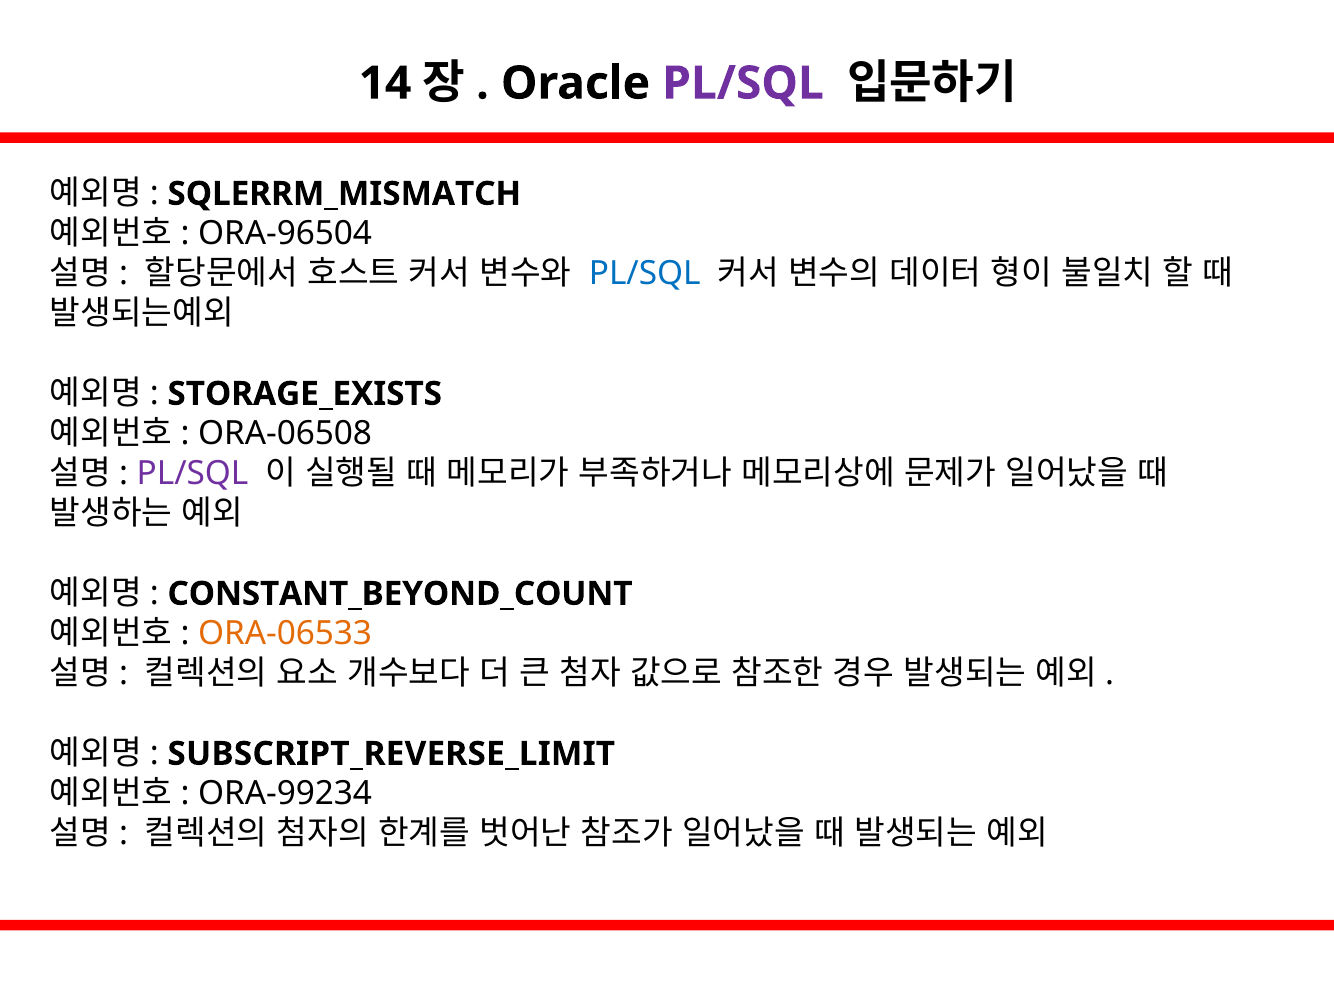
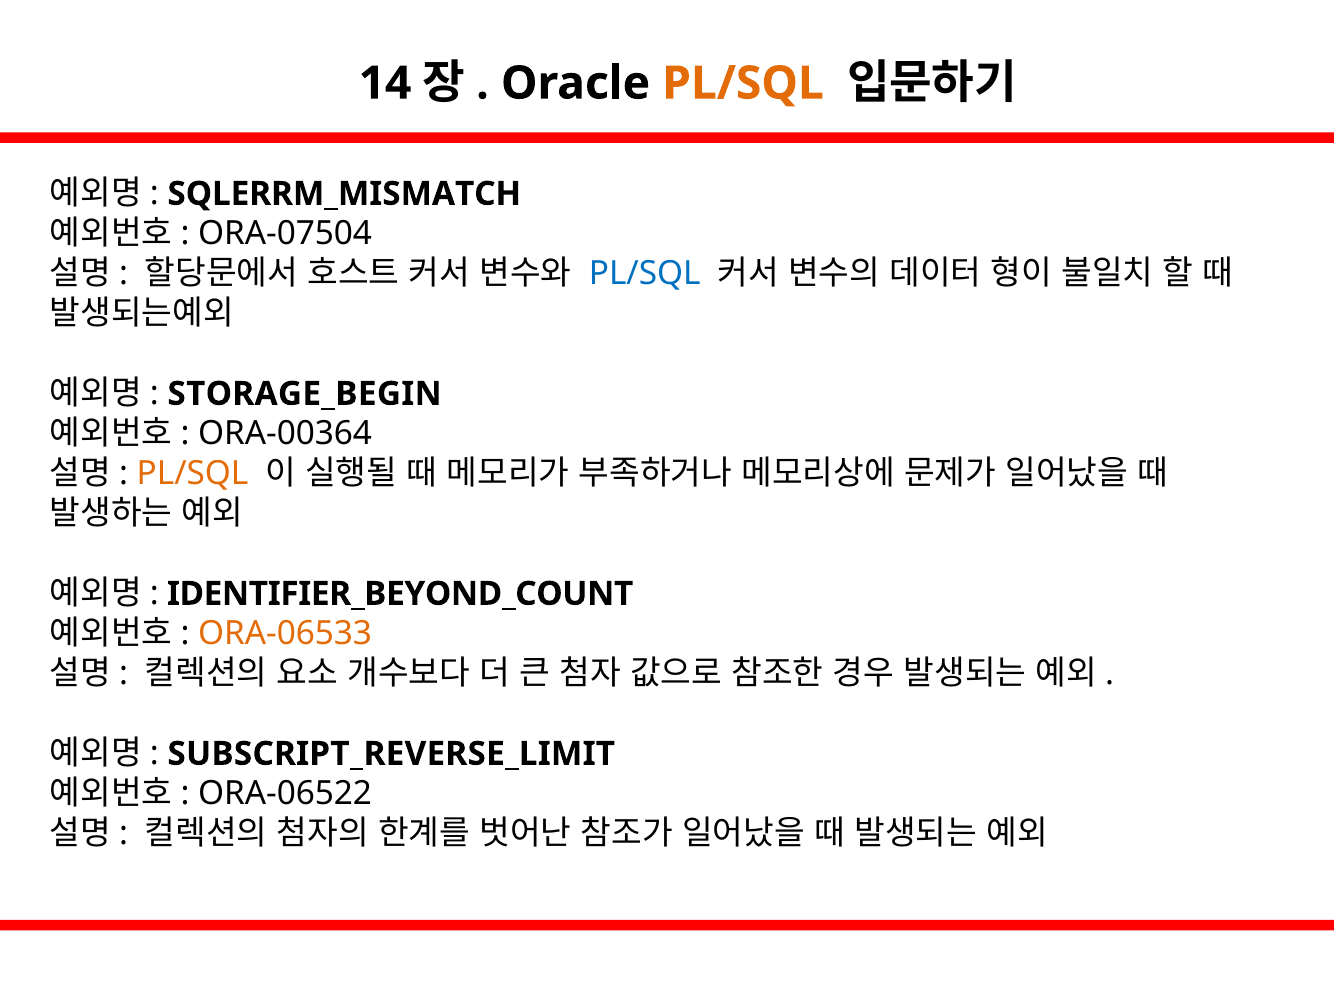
PL/SQL at (743, 83) colour: purple -> orange
ORA-96504: ORA-96504 -> ORA-07504
STORAGE_EXISTS: STORAGE_EXISTS -> STORAGE_BEGIN
ORA-06508: ORA-06508 -> ORA-00364
PL/SQL at (193, 474) colour: purple -> orange
CONSTANT_BEYOND_COUNT: CONSTANT_BEYOND_COUNT -> IDENTIFIER_BEYOND_COUNT
ORA-99234: ORA-99234 -> ORA-06522
